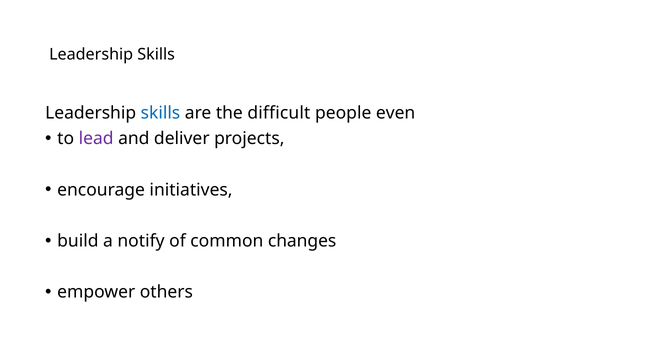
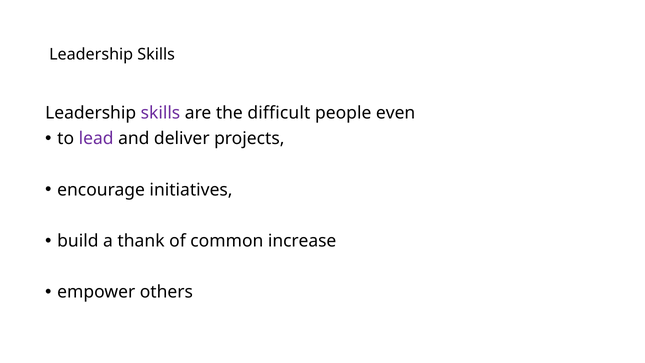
skills at (160, 113) colour: blue -> purple
notify: notify -> thank
changes: changes -> increase
